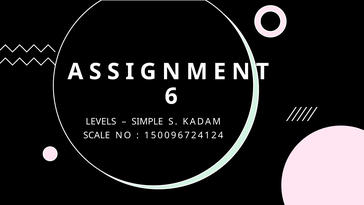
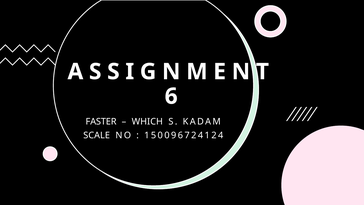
LEVELS: LEVELS -> FASTER
SIMPLE: SIMPLE -> WHICH
